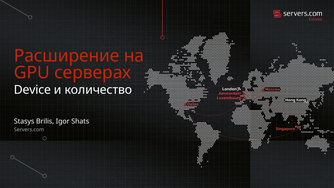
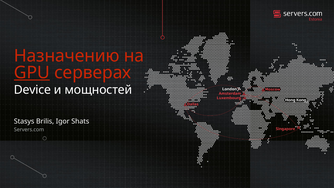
Расширение: Расширение -> Назначению
GPU underline: none -> present
количество: количество -> мощностей
